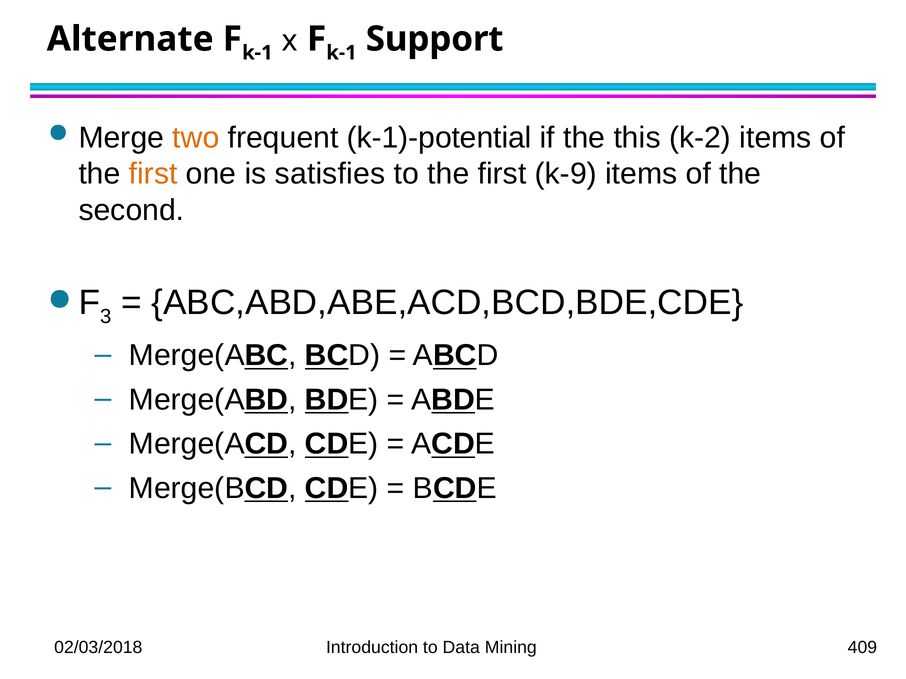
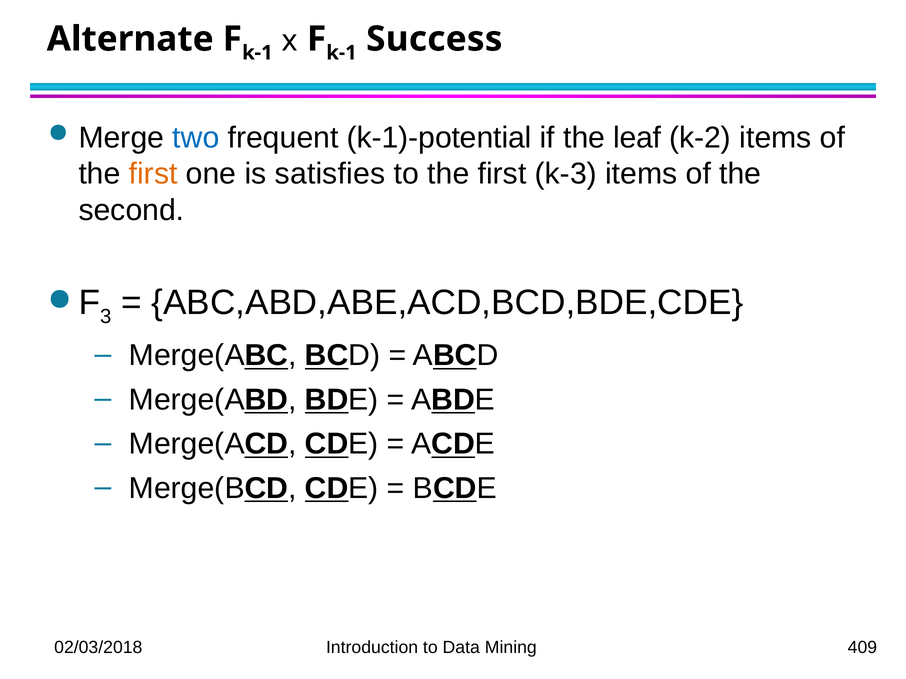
Support: Support -> Success
two colour: orange -> blue
this: this -> leaf
k-9: k-9 -> k-3
